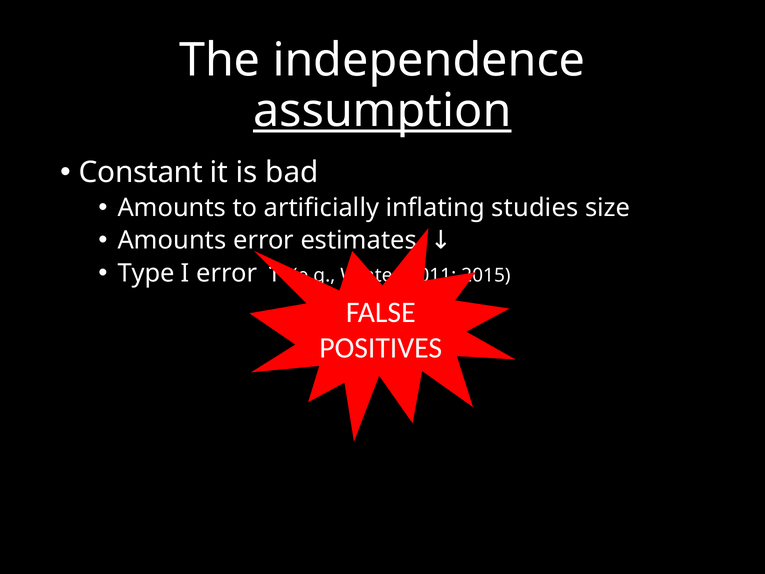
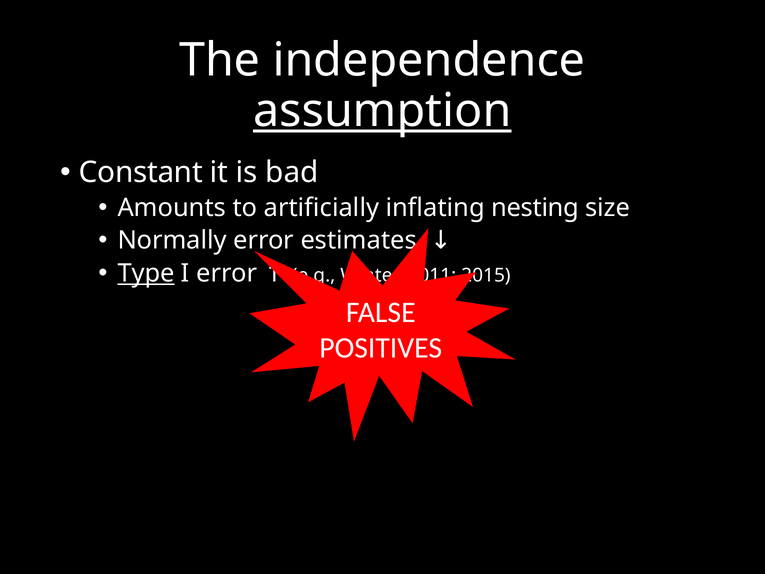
studies: studies -> nesting
Amounts at (172, 240): Amounts -> Normally
Type underline: none -> present
